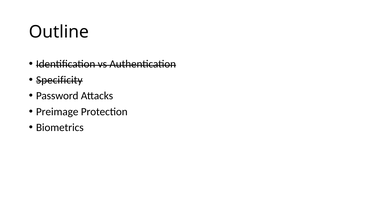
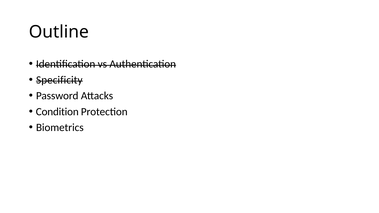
Preimage: Preimage -> Condition
